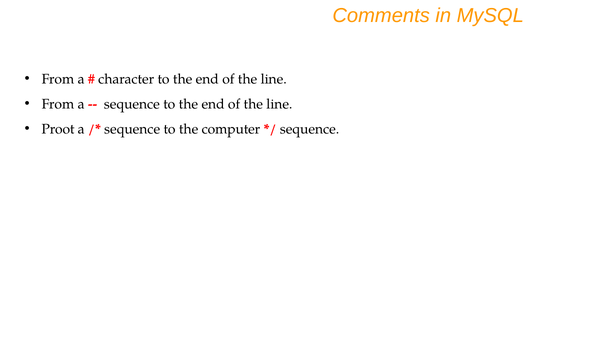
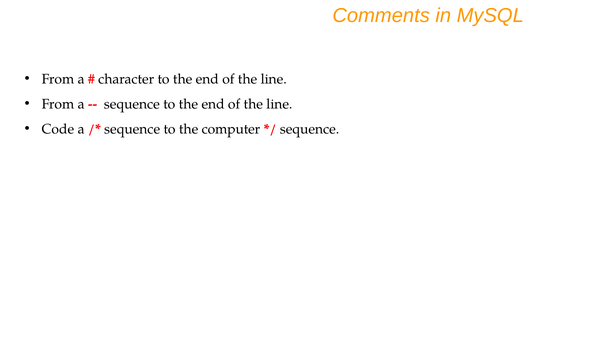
Proot: Proot -> Code
